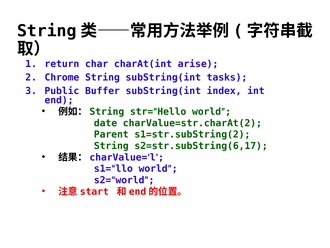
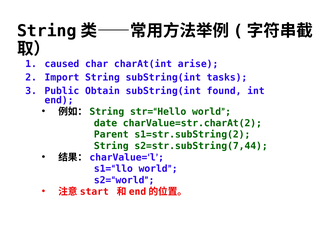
return: return -> caused
Chrome: Chrome -> Import
Buffer: Buffer -> Obtain
index: index -> found
s2=str.subString(6,17: s2=str.subString(6,17 -> s2=str.subString(7,44
